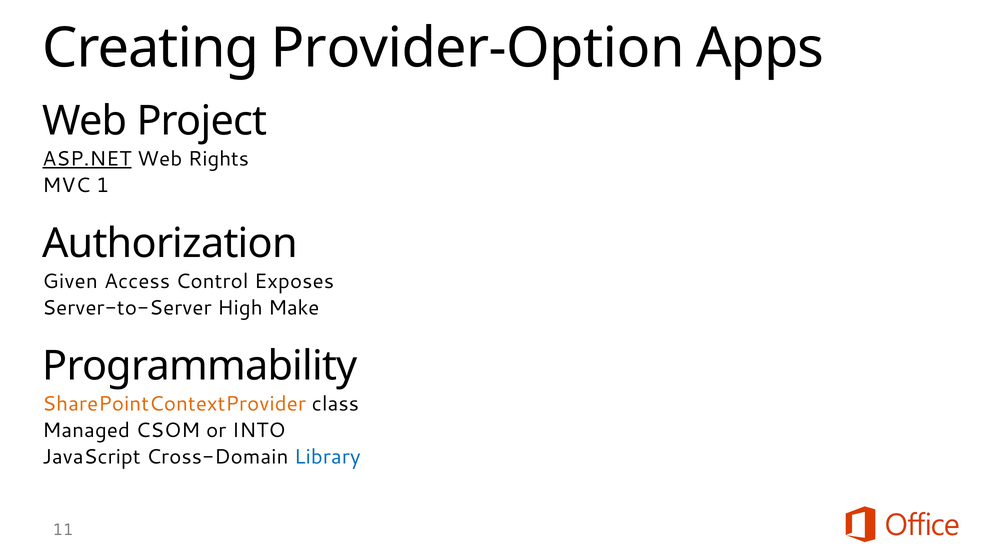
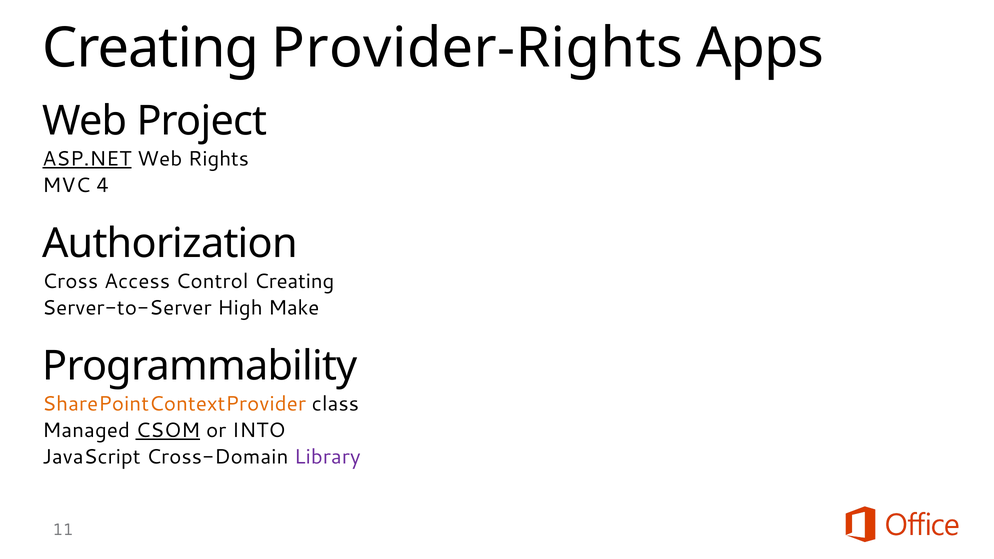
Provider-Option: Provider-Option -> Provider-Rights
1: 1 -> 4
Given: Given -> Cross
Control Exposes: Exposes -> Creating
CSOM underline: none -> present
Library colour: blue -> purple
